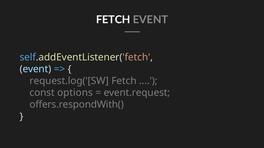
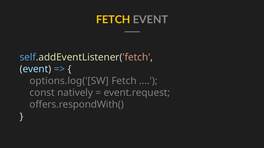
FETCH at (113, 20) colour: white -> yellow
request.log('[SW: request.log('[SW -> options.log('[SW
options: options -> natively
